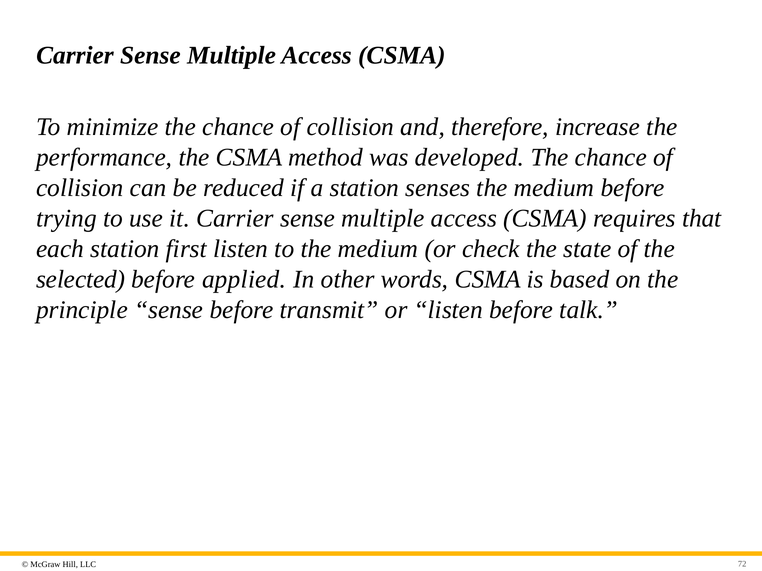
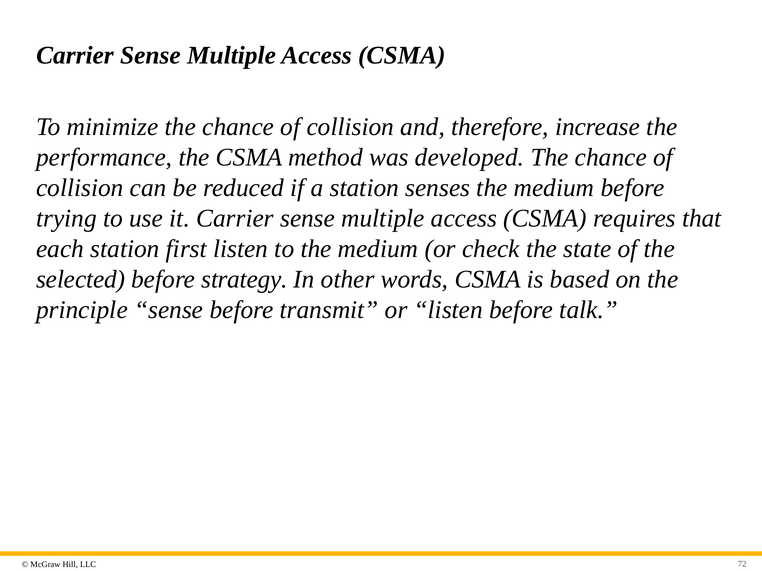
applied: applied -> strategy
